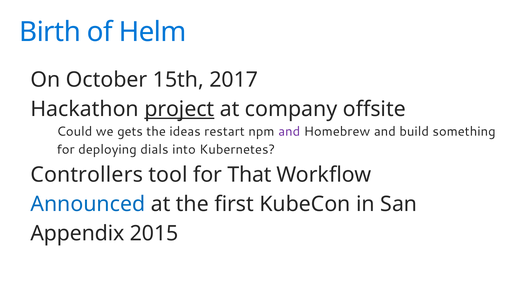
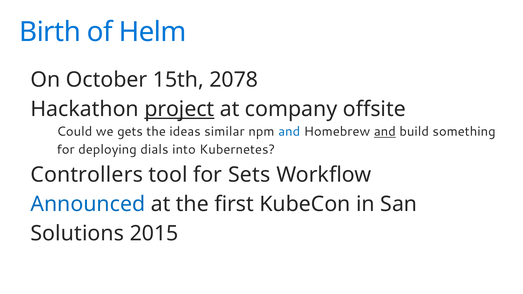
2017: 2017 -> 2078
restart: restart -> similar
and at (289, 132) colour: purple -> blue
and at (385, 132) underline: none -> present
That: That -> Sets
Appendix: Appendix -> Solutions
